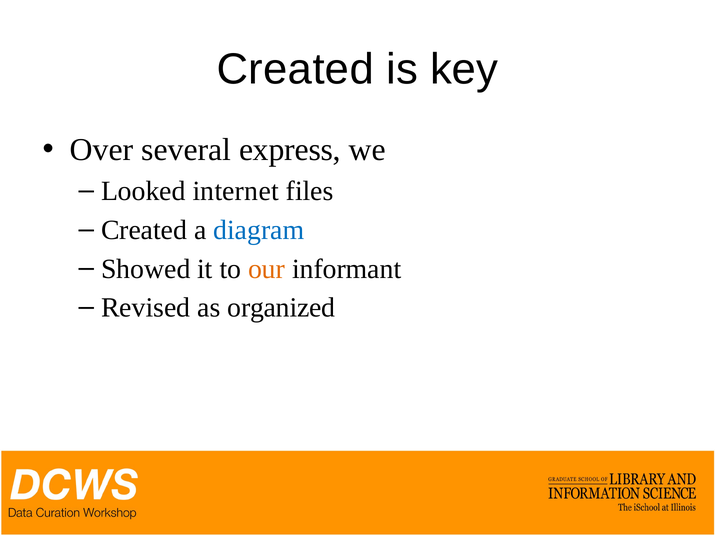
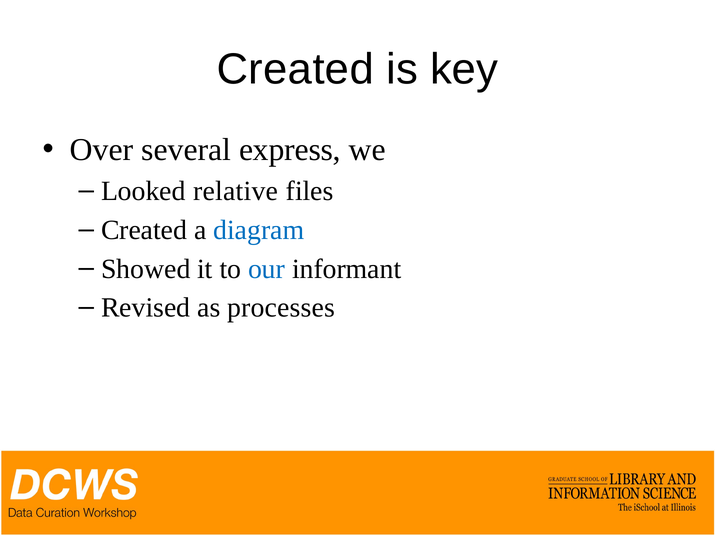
internet: internet -> relative
our colour: orange -> blue
organized: organized -> processes
